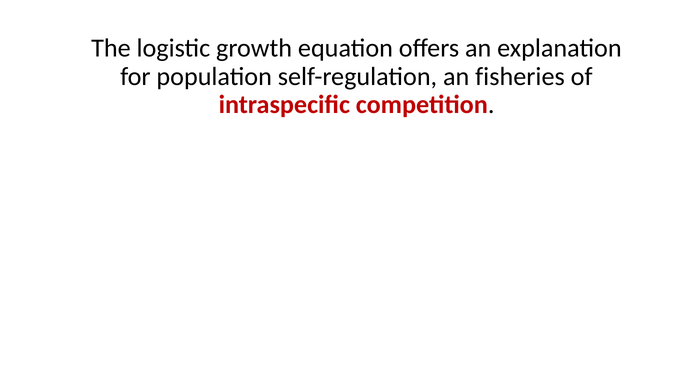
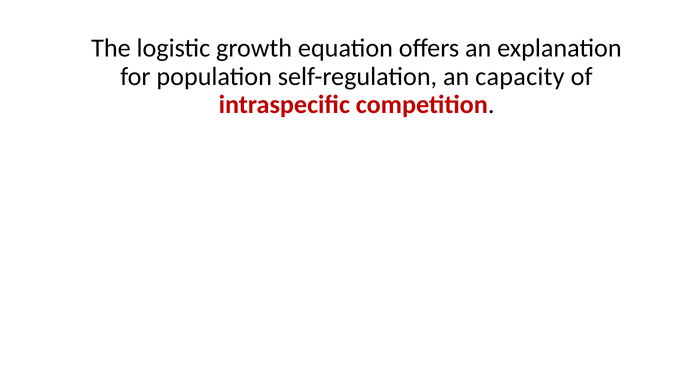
fisheries: fisheries -> capacity
